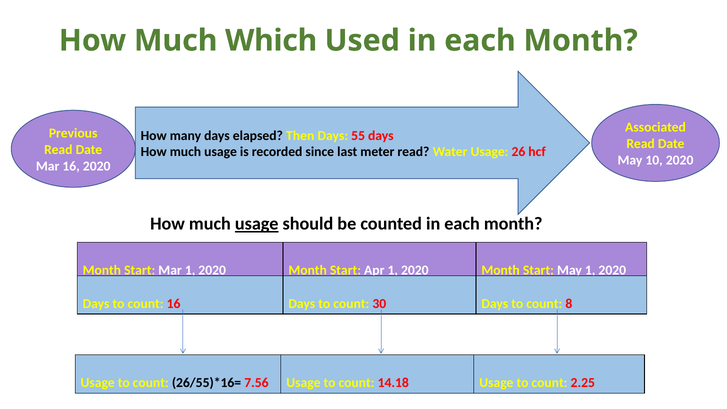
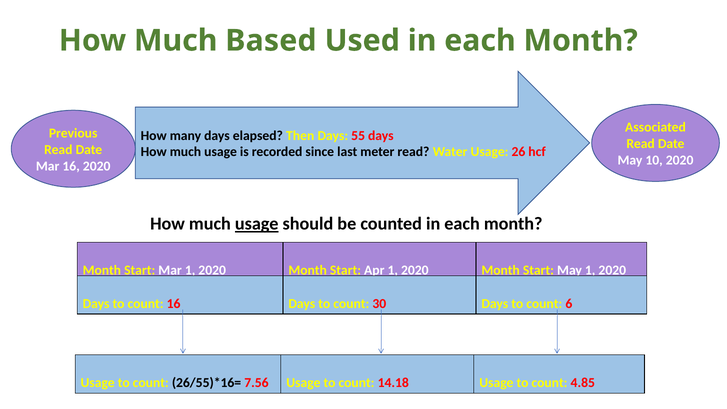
Which: Which -> Based
8: 8 -> 6
2.25: 2.25 -> 4.85
